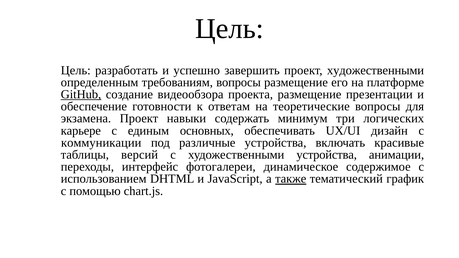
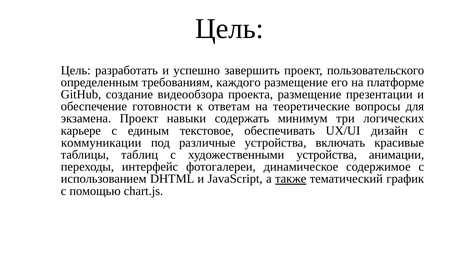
проект художественными: художественными -> пользовательского
требованиям вопросы: вопросы -> каждого
GitHub underline: present -> none
основных: основных -> текстовое
версий: версий -> таблиц
